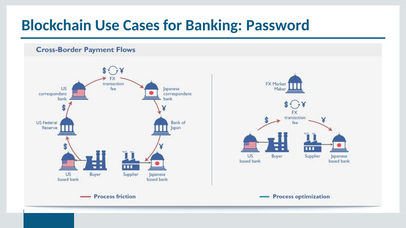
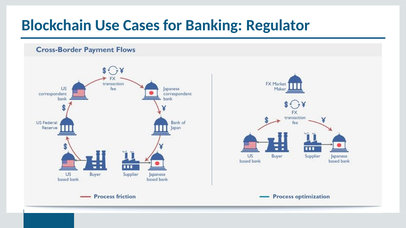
Password: Password -> Regulator
